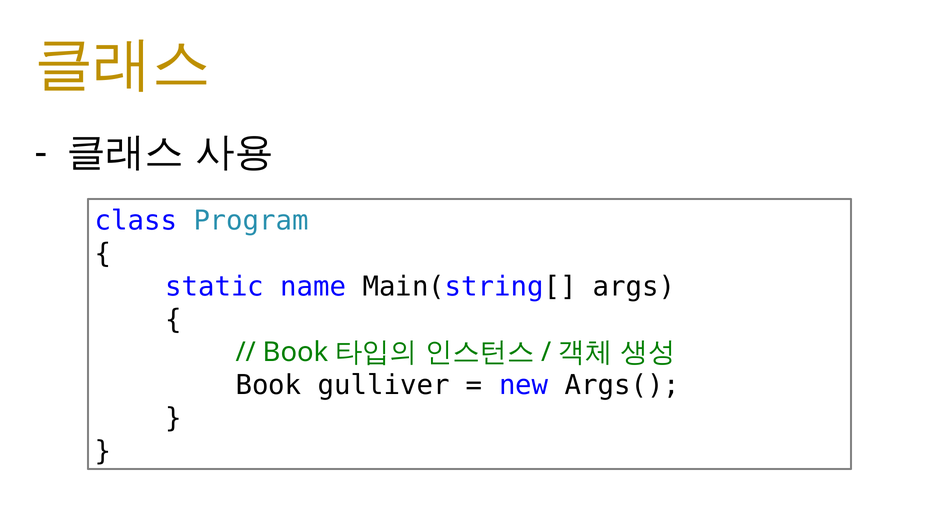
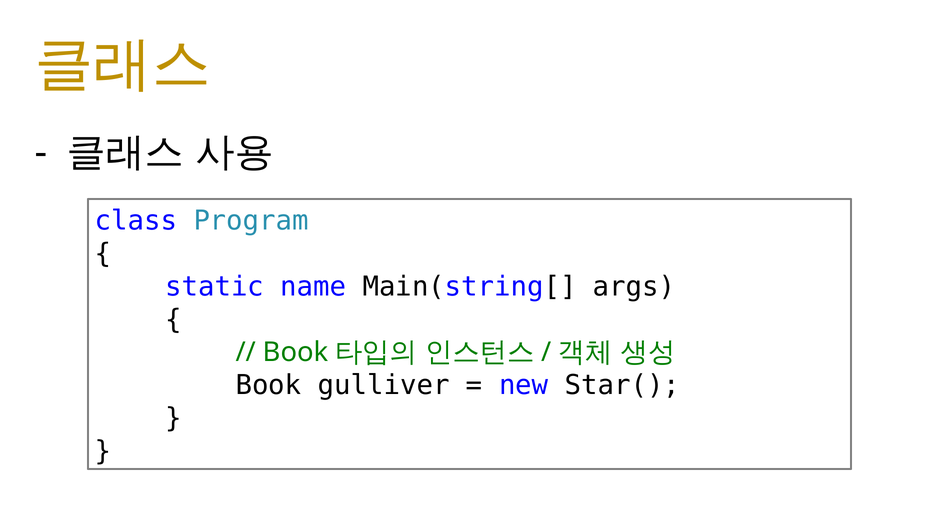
Args(: Args( -> Star(
